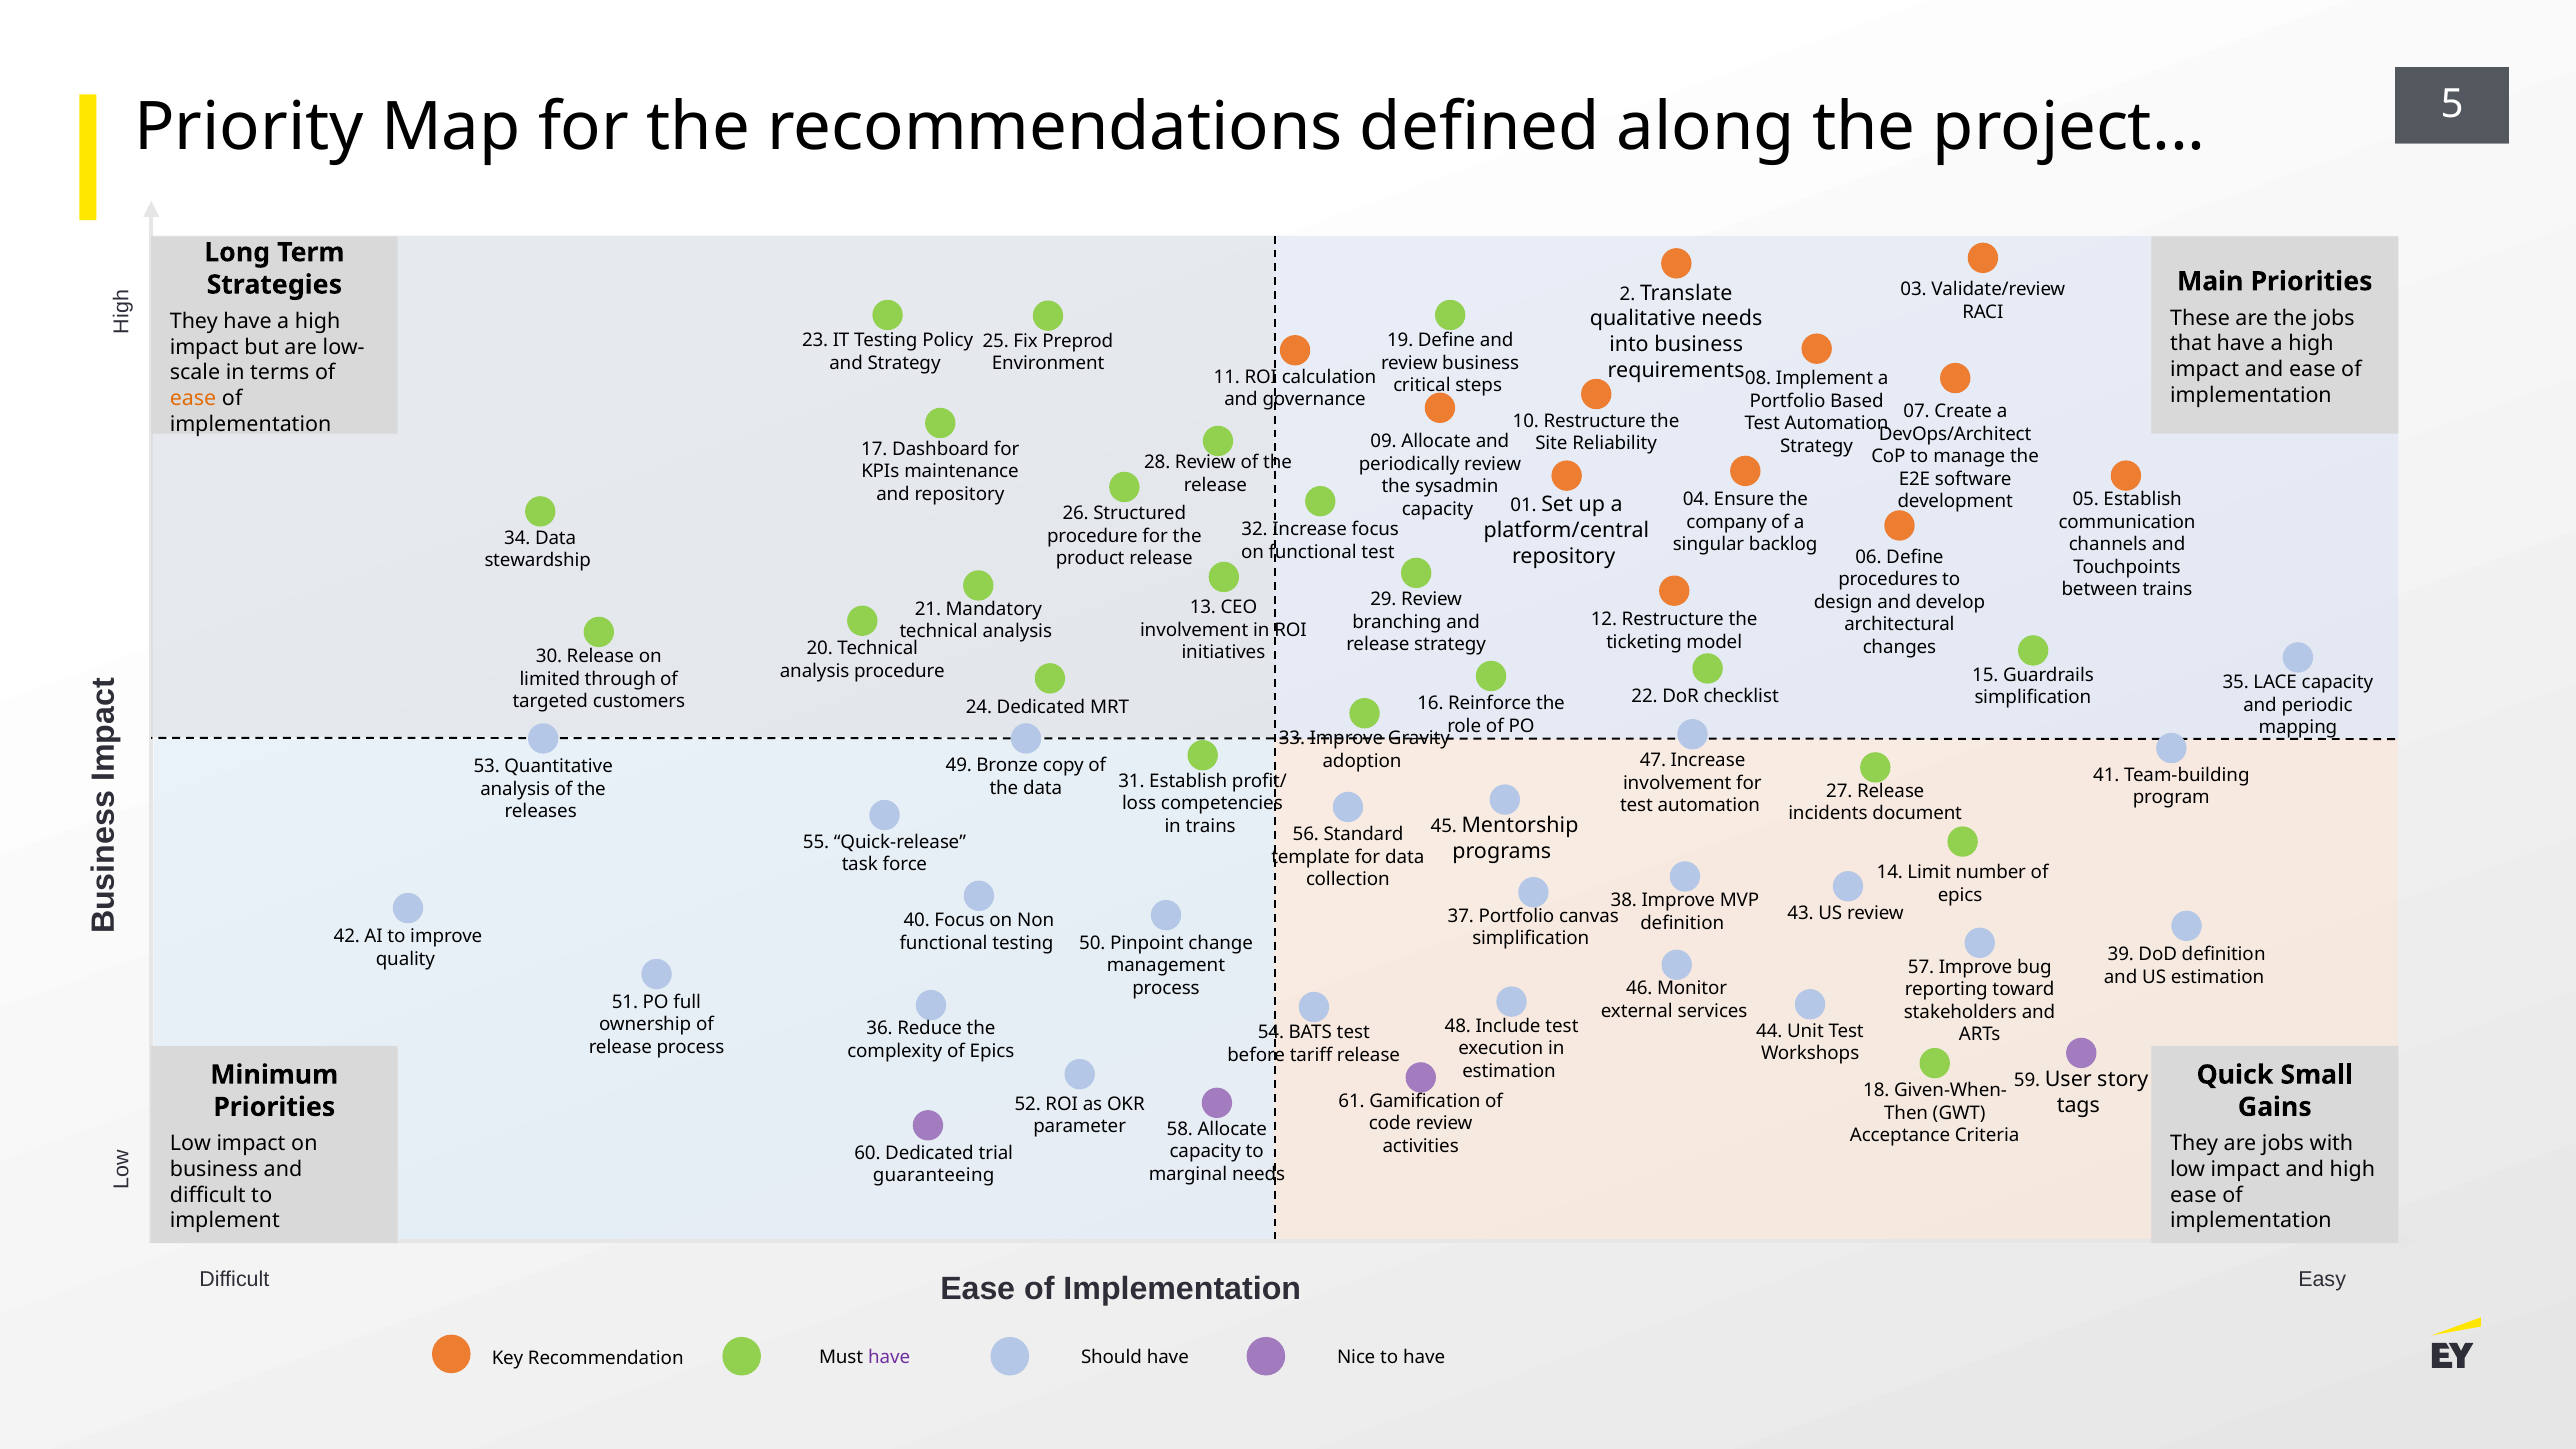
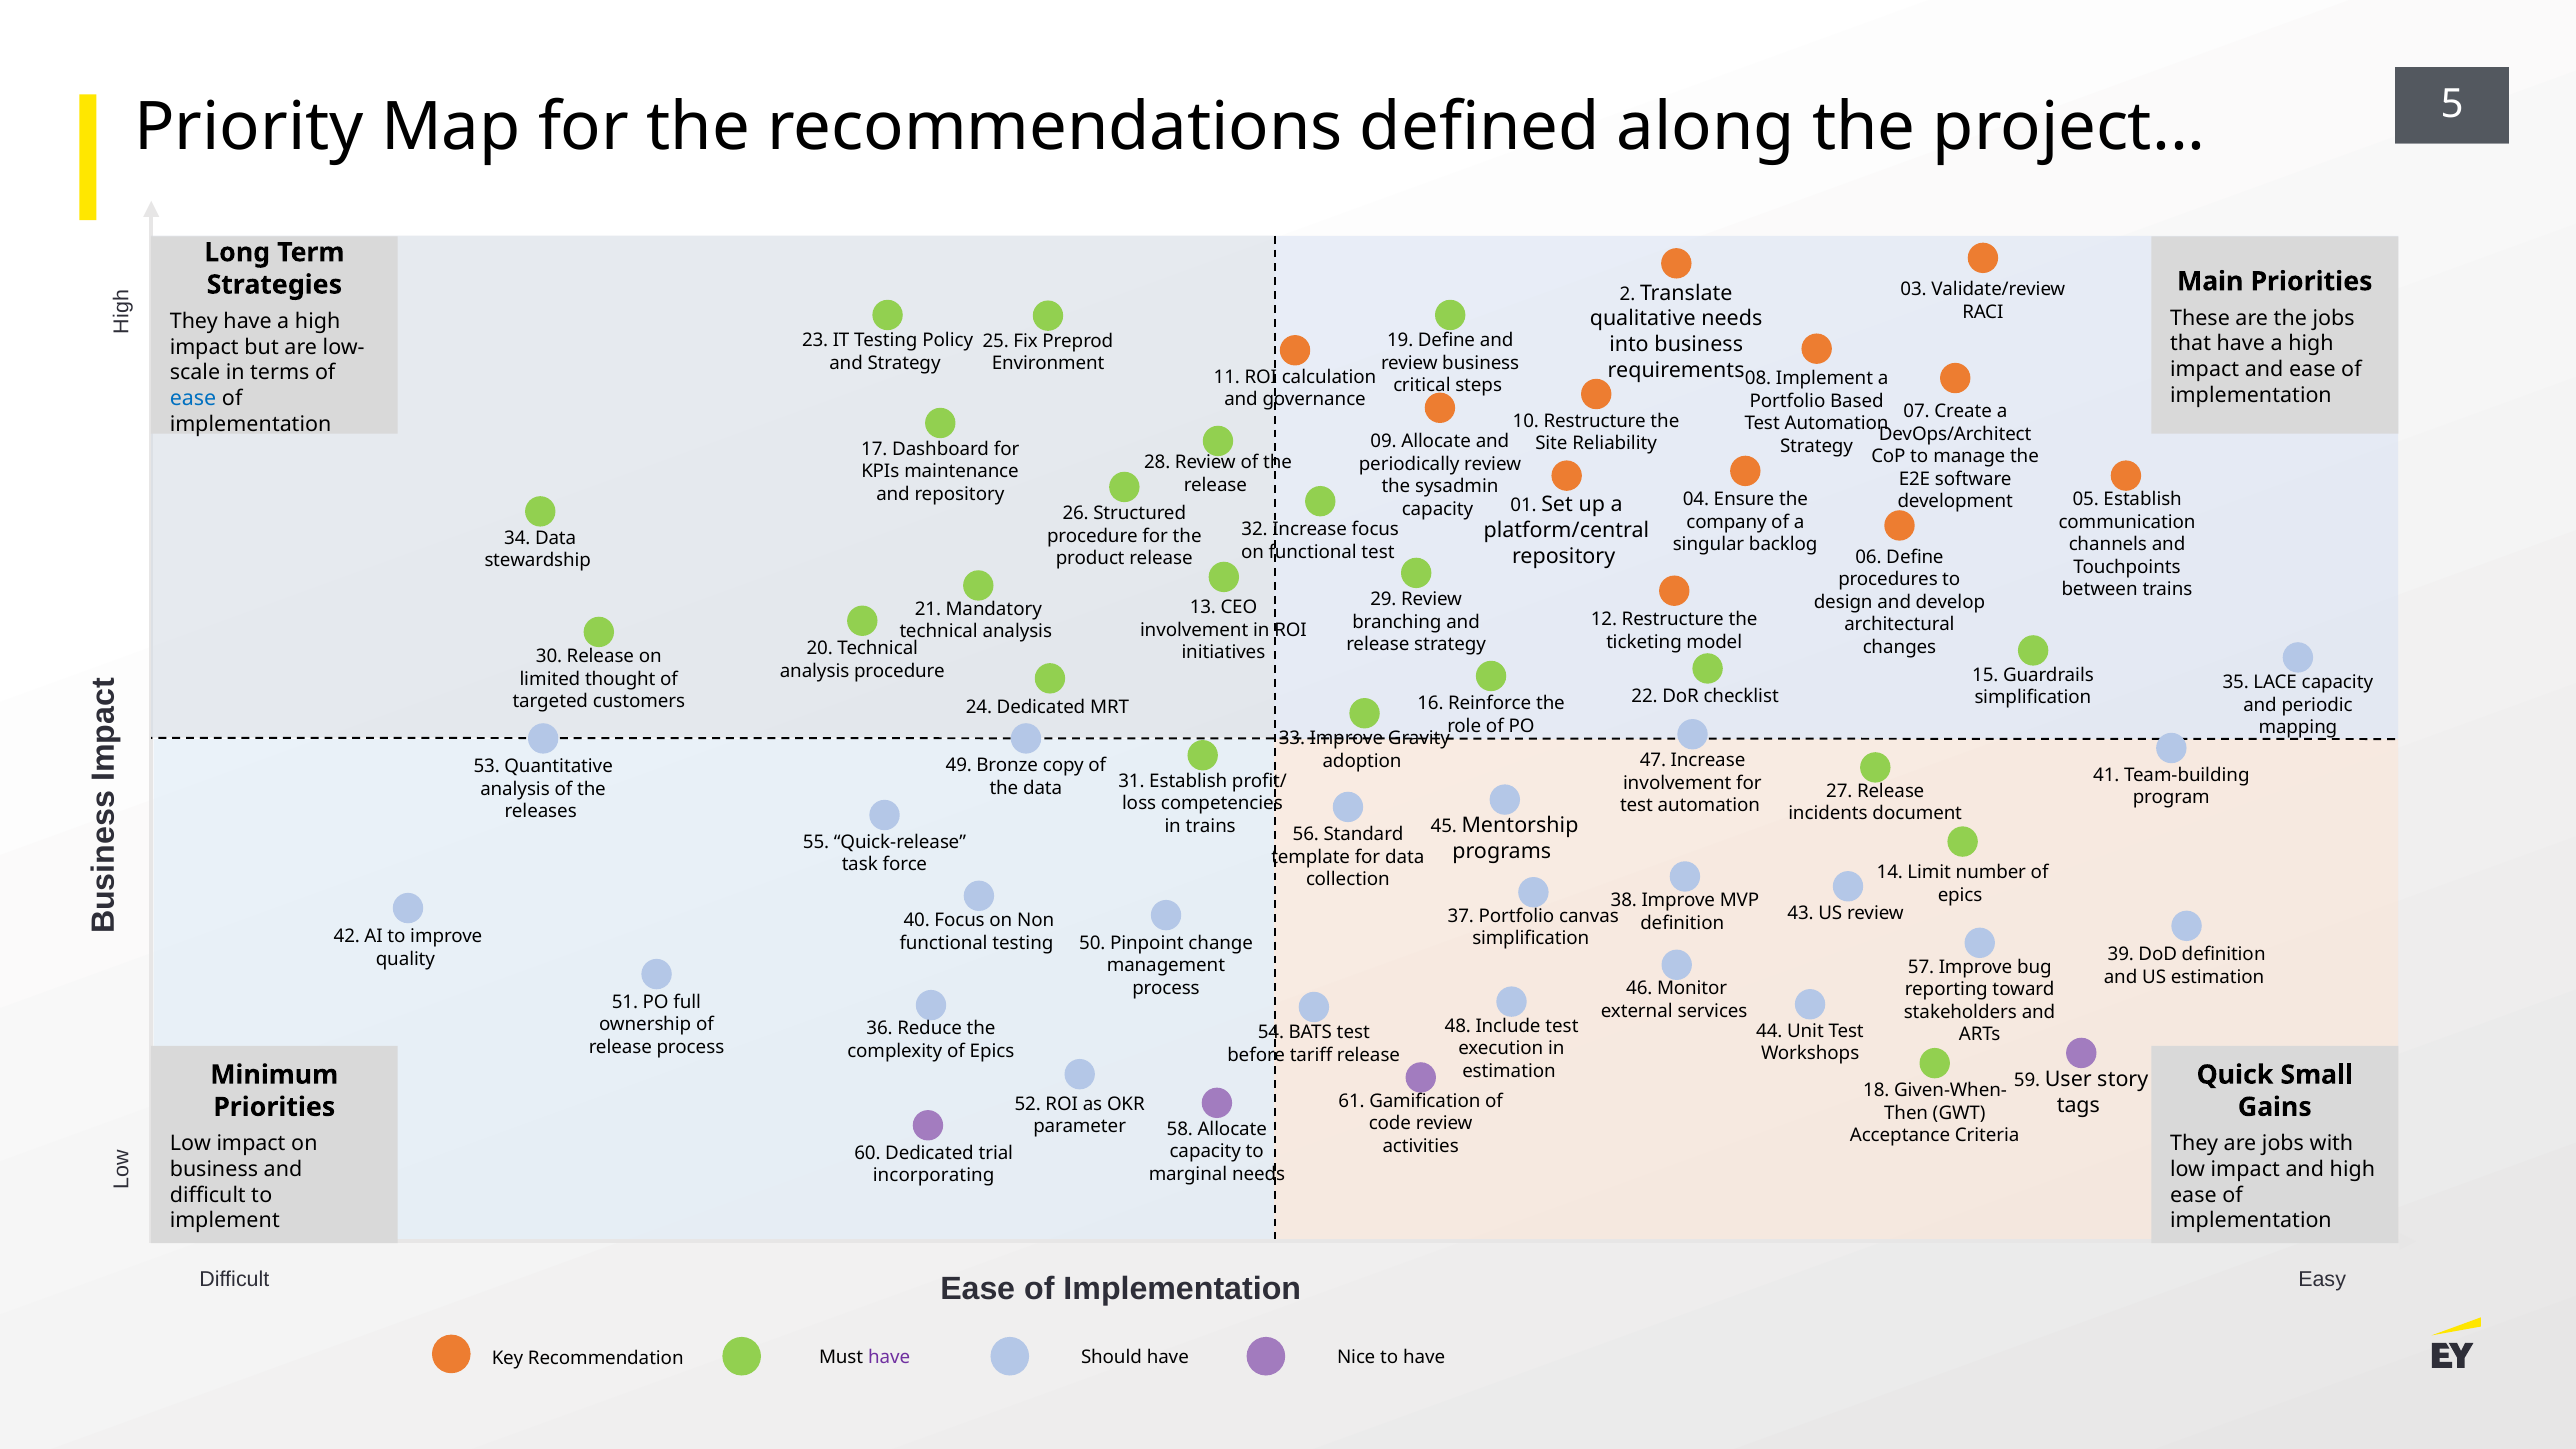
ease at (193, 399) colour: orange -> blue
through: through -> thought
guaranteeing: guaranteeing -> incorporating
